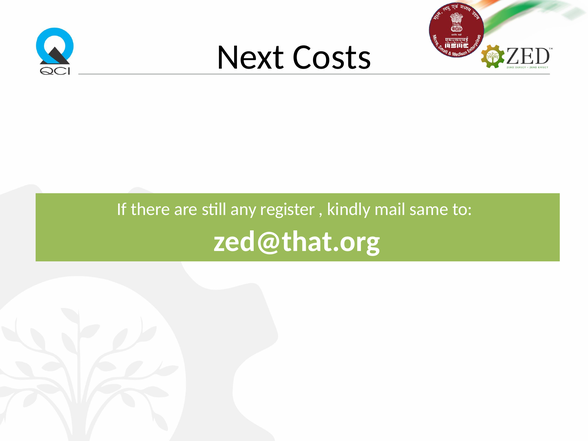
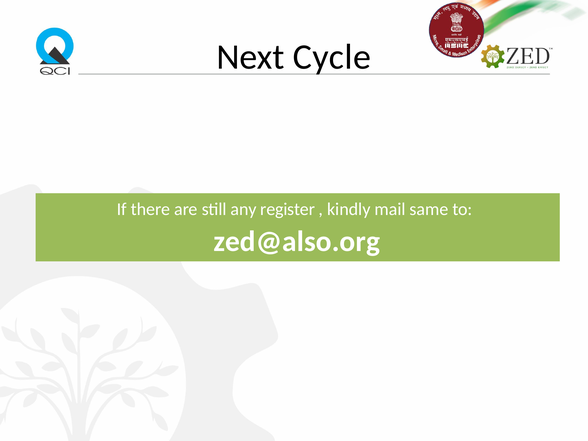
Costs: Costs -> Cycle
zed@that.org: zed@that.org -> zed@also.org
